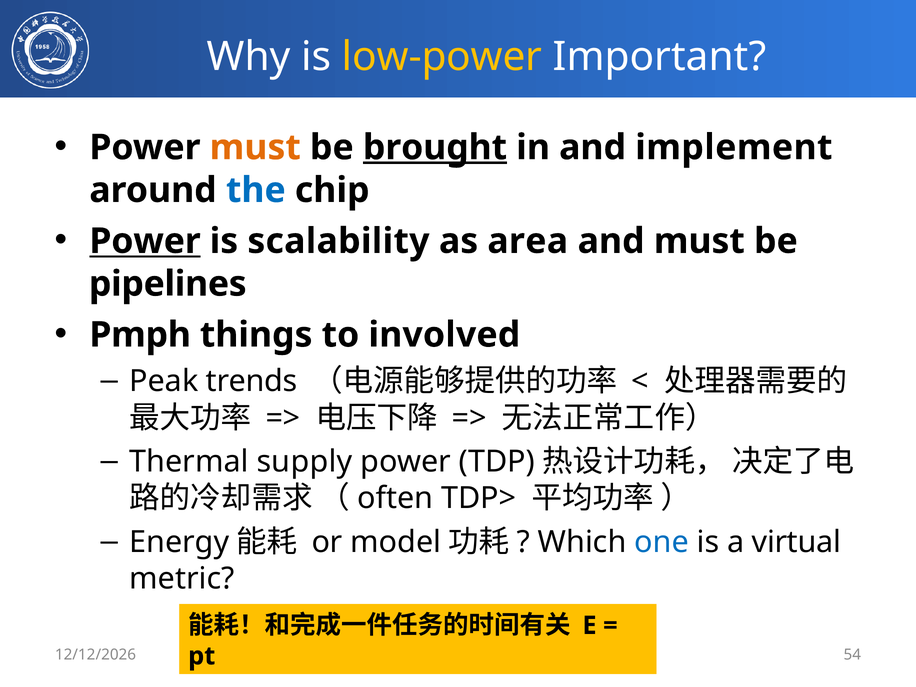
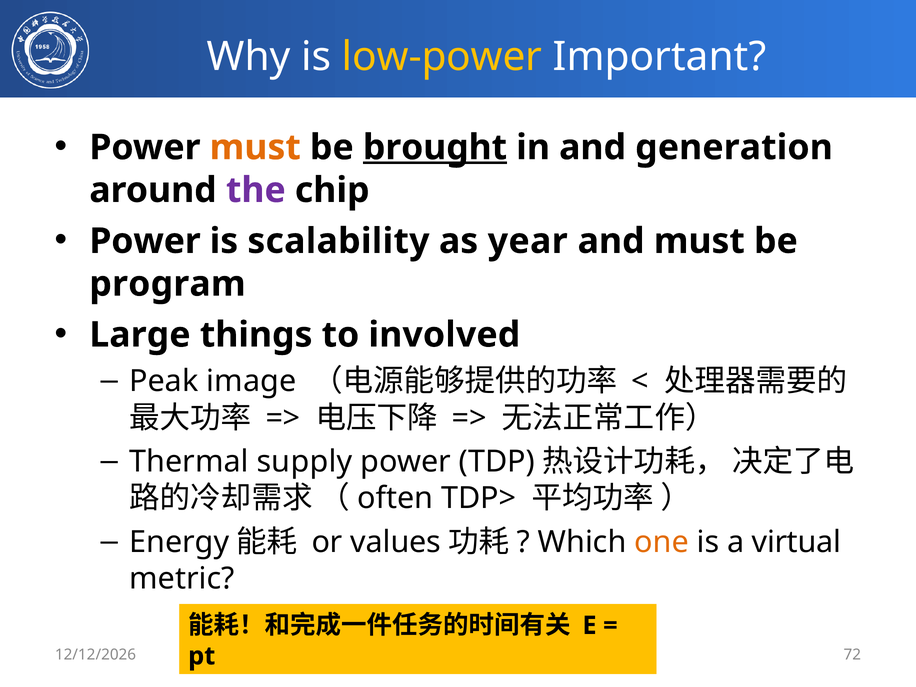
implement: implement -> generation
the colour: blue -> purple
Power at (145, 241) underline: present -> none
area: area -> year
pipelines: pipelines -> program
Pmph: Pmph -> Large
trends: trends -> image
model: model -> values
one colour: blue -> orange
54: 54 -> 72
